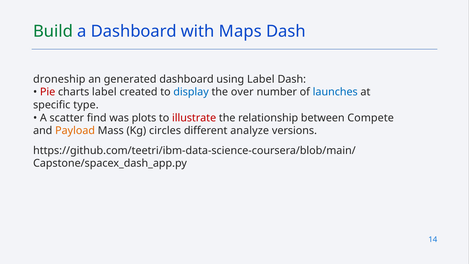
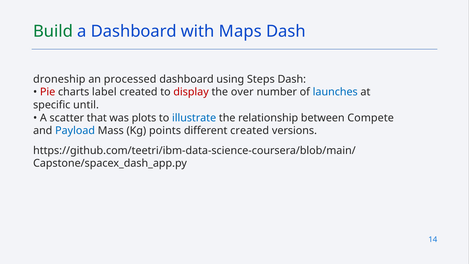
generated: generated -> processed
using Label: Label -> Steps
display colour: blue -> red
type: type -> until
find: find -> that
illustrate colour: red -> blue
Payload colour: orange -> blue
circles: circles -> points
different analyze: analyze -> created
